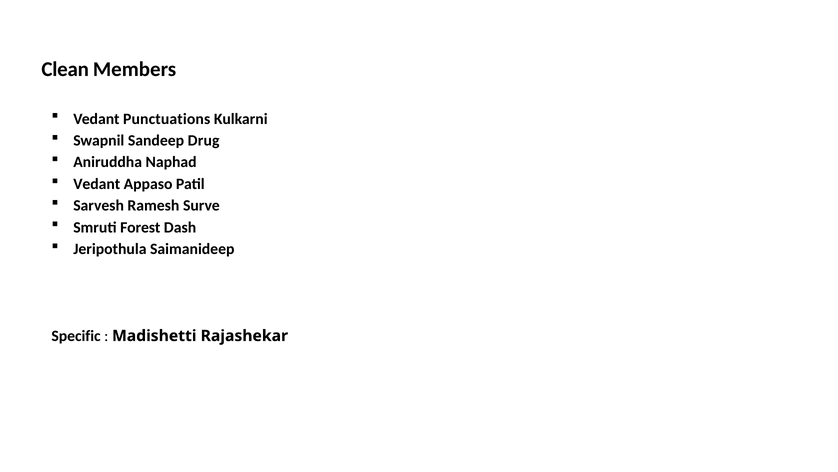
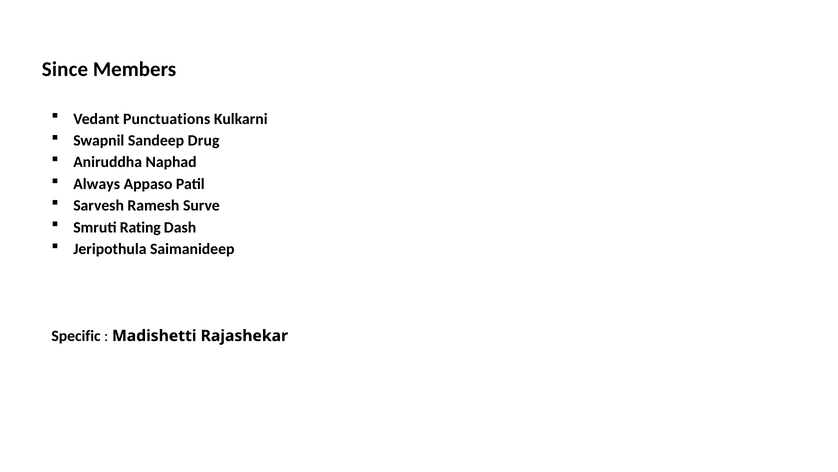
Clean: Clean -> Since
Vedant at (97, 184): Vedant -> Always
Forest: Forest -> Rating
